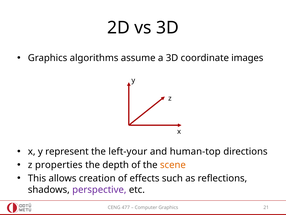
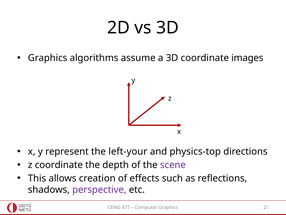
human-top: human-top -> physics-top
z properties: properties -> coordinate
scene colour: orange -> purple
